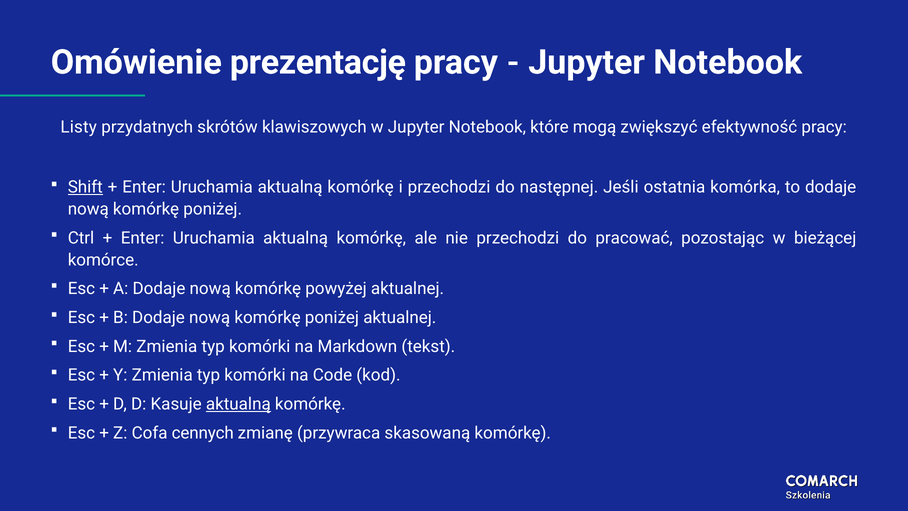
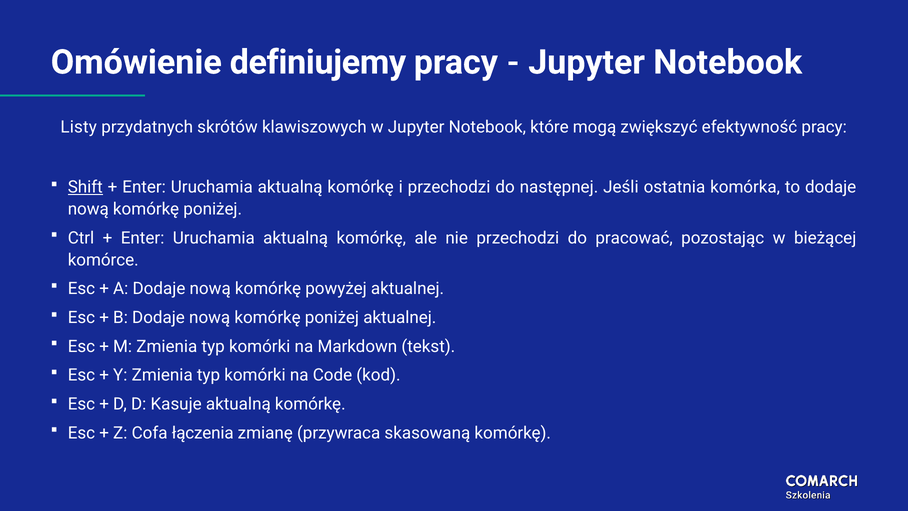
prezentację: prezentację -> definiujemy
aktualną at (238, 404) underline: present -> none
cennych: cennych -> łączenia
